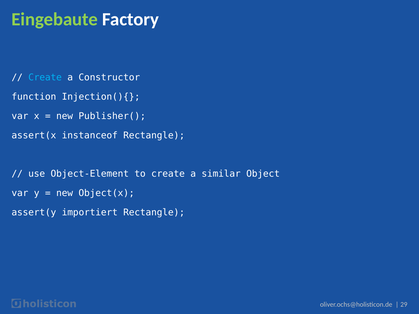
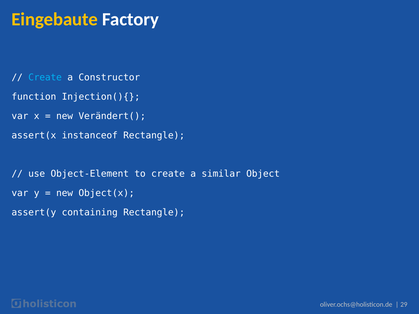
Eingebaute colour: light green -> yellow
Publisher(: Publisher( -> Verändert(
importiert: importiert -> containing
